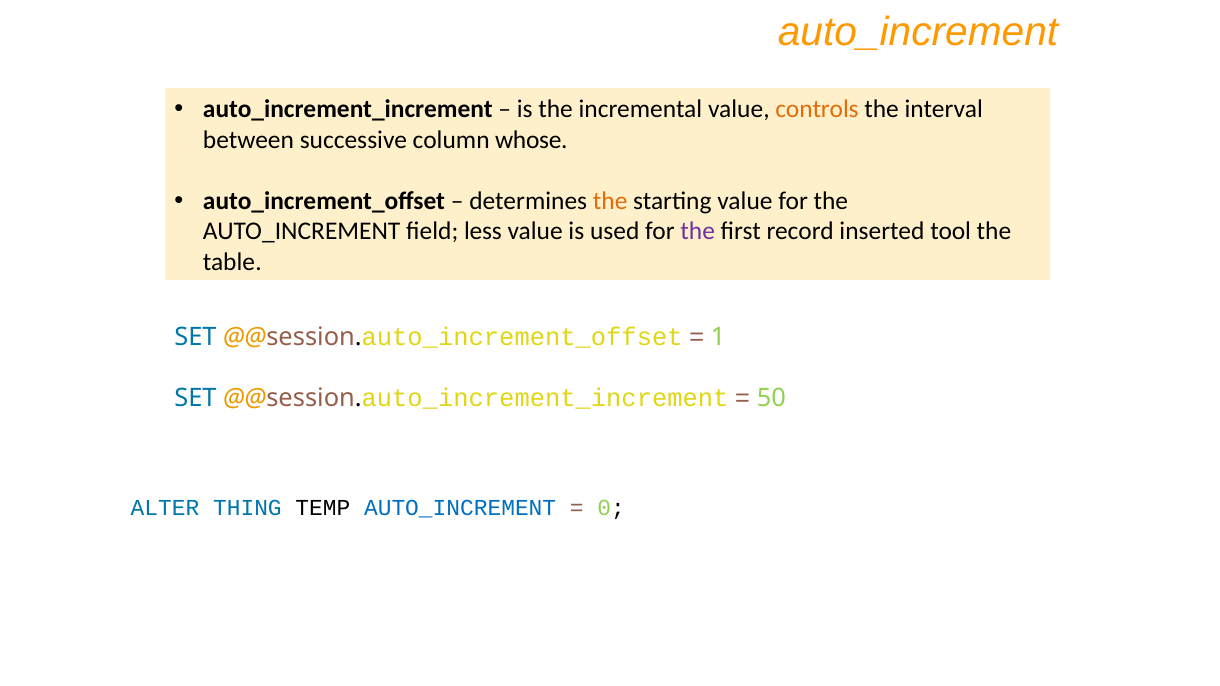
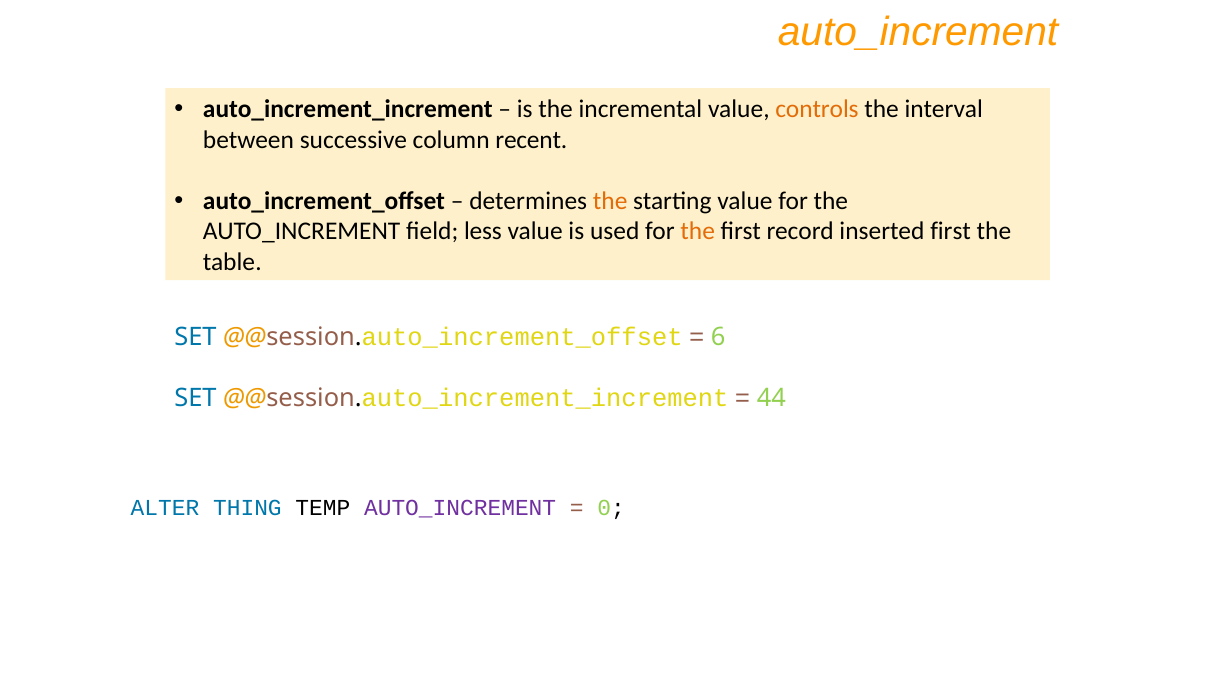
whose: whose -> recent
the at (698, 232) colour: purple -> orange
inserted tool: tool -> first
1: 1 -> 6
50: 50 -> 44
AUTO_INCREMENT at (460, 508) colour: blue -> purple
